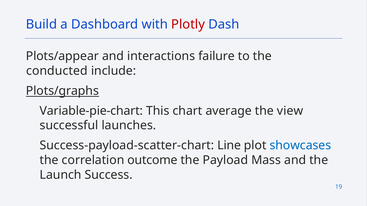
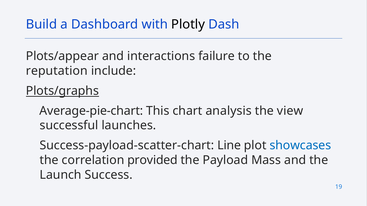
Plotly colour: red -> black
conducted: conducted -> reputation
Variable-pie-chart: Variable-pie-chart -> Average-pie-chart
average: average -> analysis
outcome: outcome -> provided
